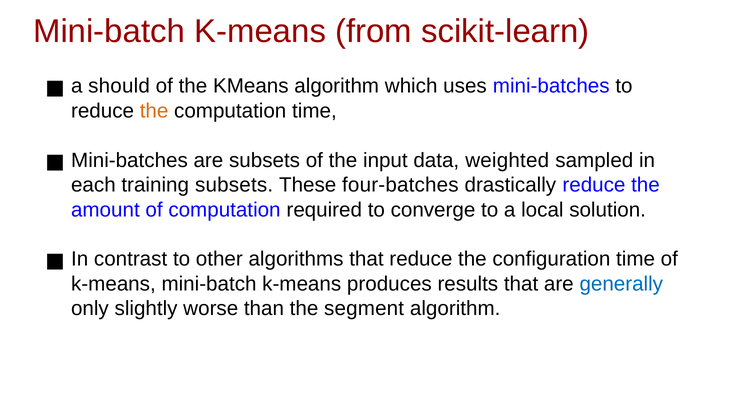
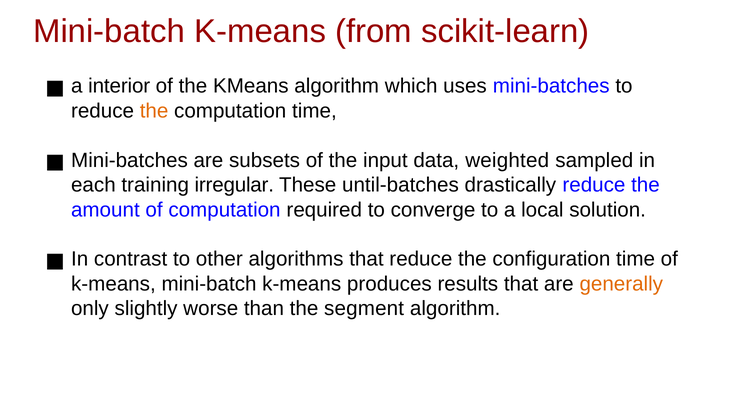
should: should -> interior
training subsets: subsets -> irregular
four-batches: four-batches -> until-batches
generally colour: blue -> orange
